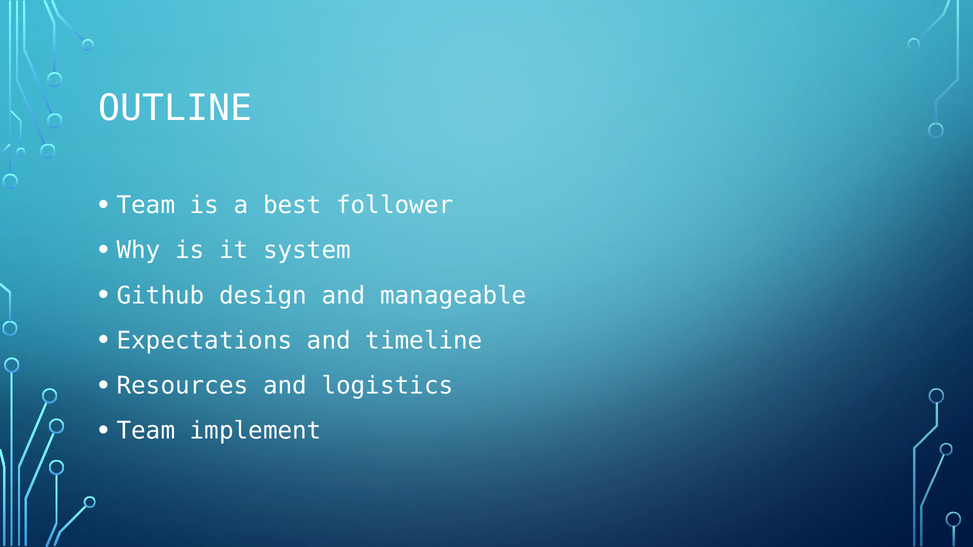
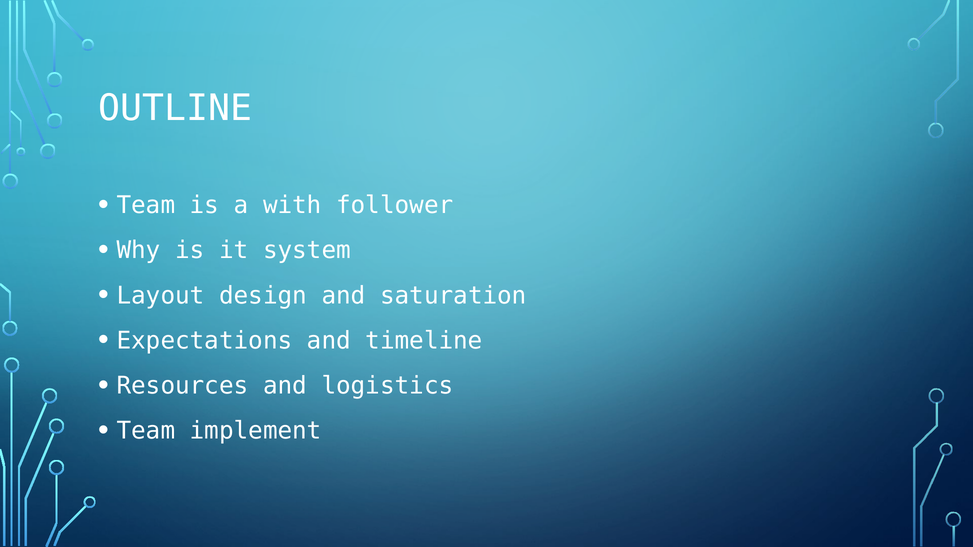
best: best -> with
Github: Github -> Layout
manageable: manageable -> saturation
